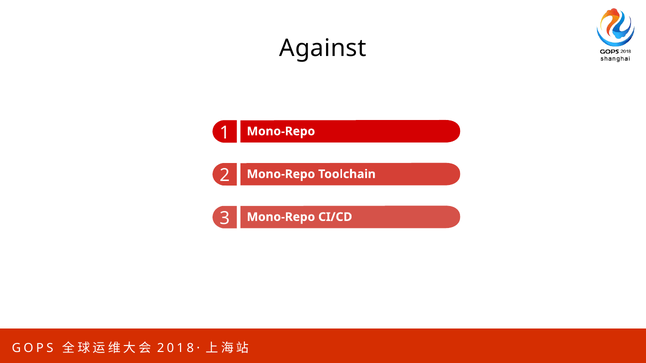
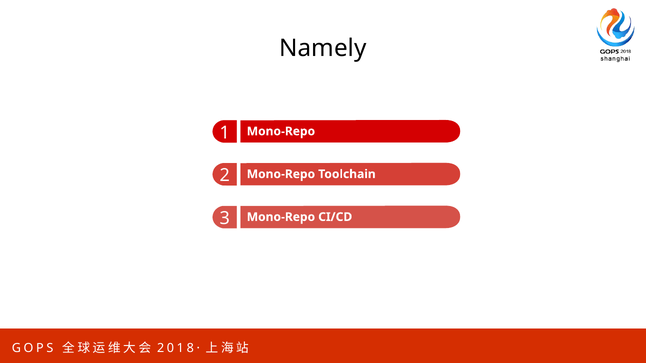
Against: Against -> Namely
